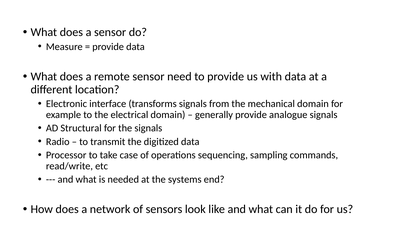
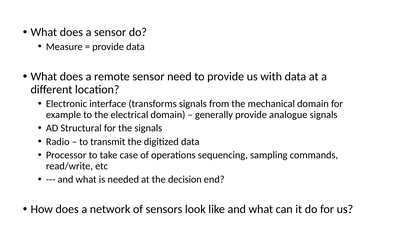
systems: systems -> decision
